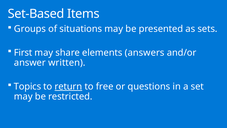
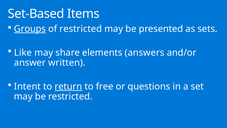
Groups underline: none -> present
of situations: situations -> restricted
First: First -> Like
Topics: Topics -> Intent
